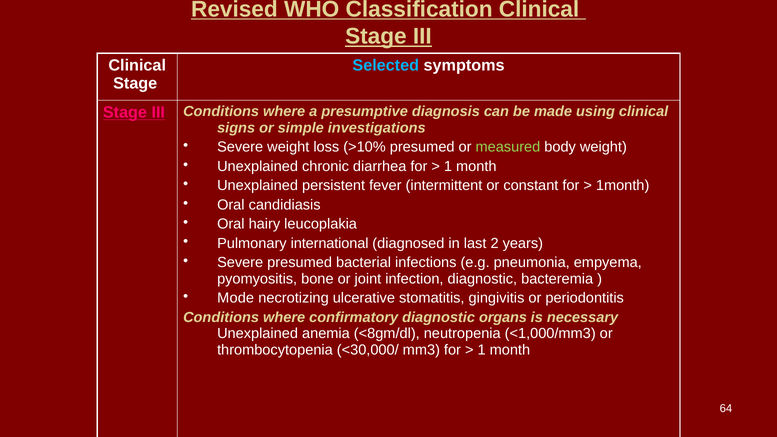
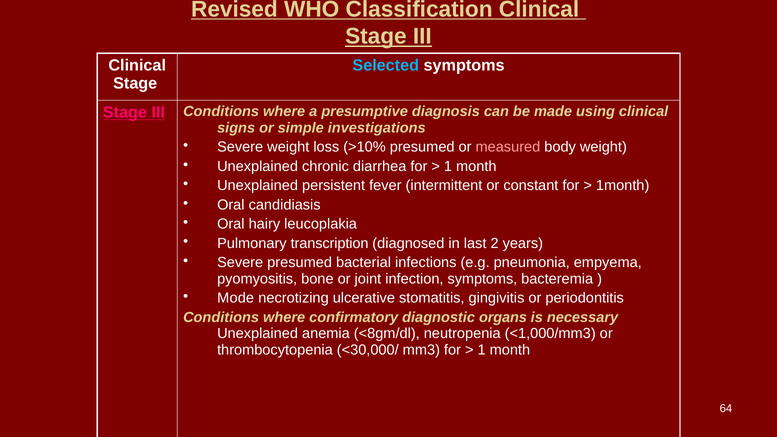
measured colour: light green -> pink
international: international -> transcription
infection diagnostic: diagnostic -> symptoms
